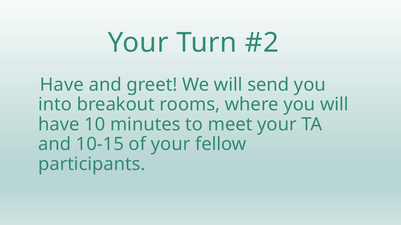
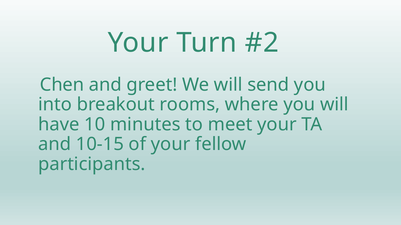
Have at (62, 85): Have -> Chen
